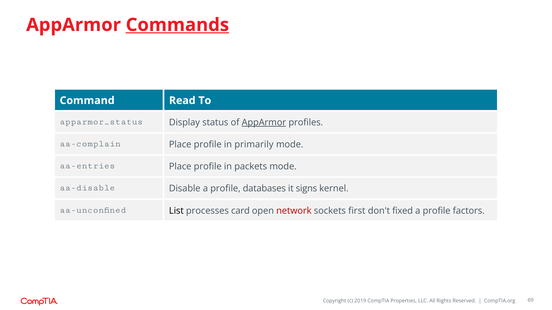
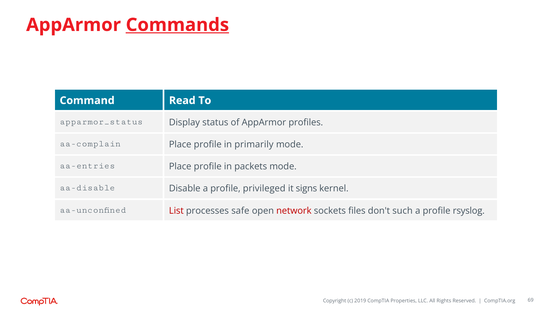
AppArmor at (264, 123) underline: present -> none
databases: databases -> privileged
List colour: black -> red
card: card -> safe
first: first -> files
fixed: fixed -> such
factors: factors -> rsyslog
